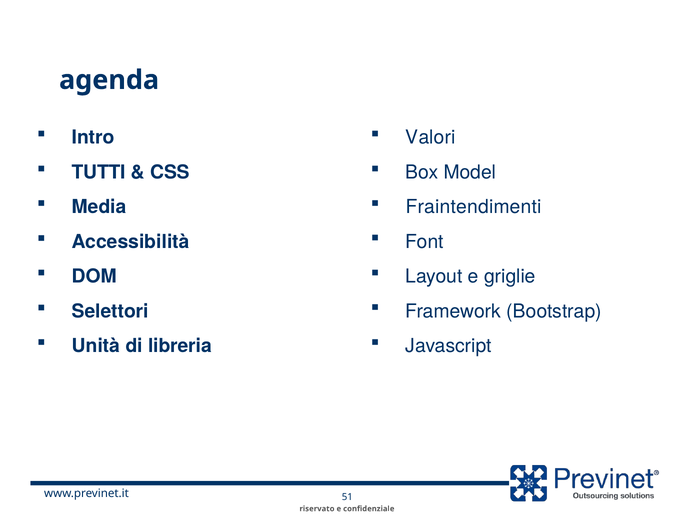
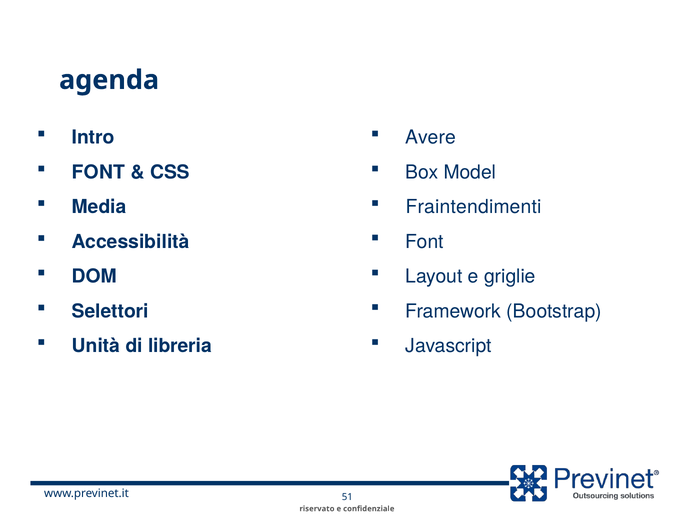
Valori: Valori -> Avere
TUTTI at (99, 172): TUTTI -> FONT
